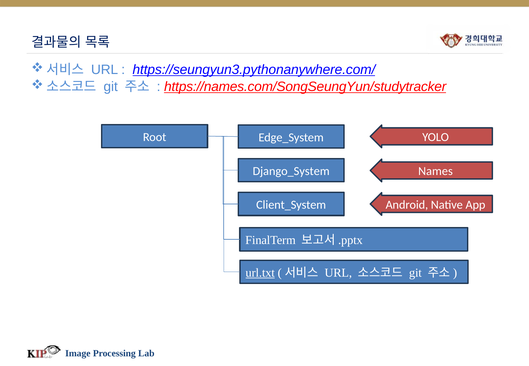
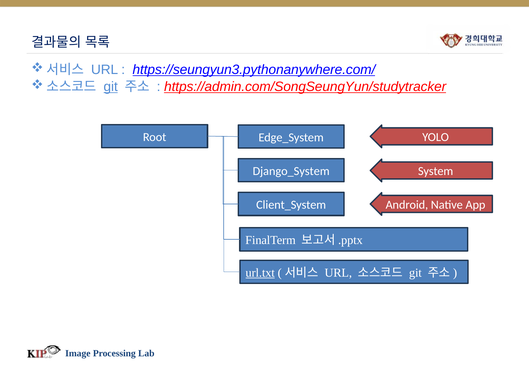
git at (111, 87) underline: none -> present
https://names.com/SongSeungYun/studytracker: https://names.com/SongSeungYun/studytracker -> https://admin.com/SongSeungYun/studytracker
Names: Names -> System
